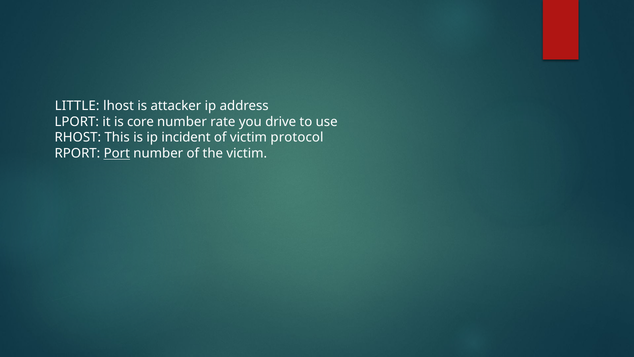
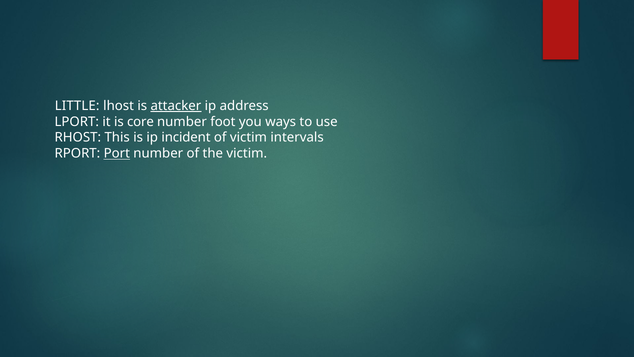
attacker underline: none -> present
rate: rate -> foot
drive: drive -> ways
protocol: protocol -> intervals
